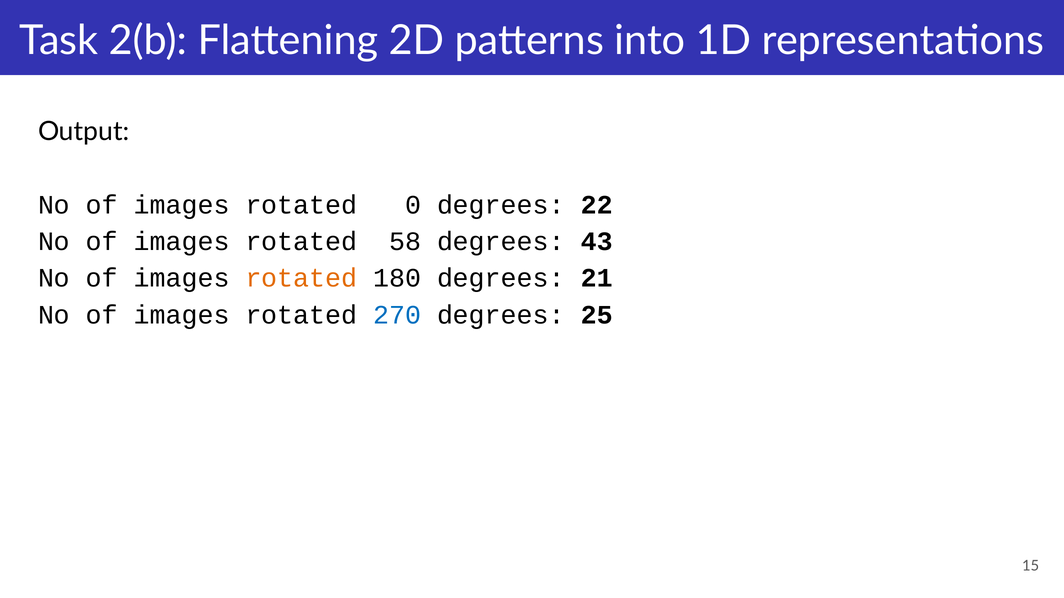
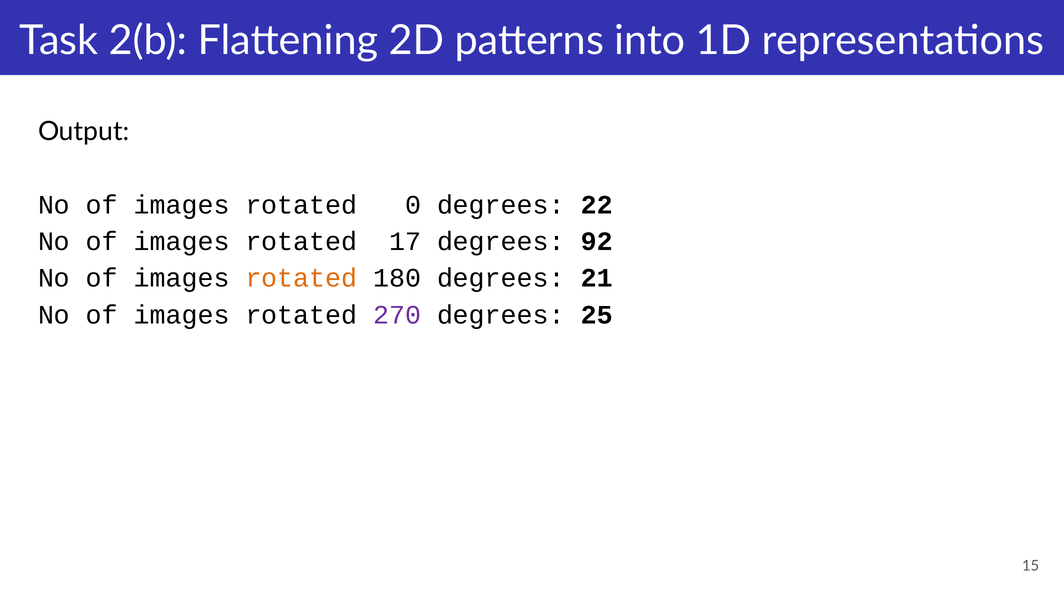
58: 58 -> 17
43: 43 -> 92
270 colour: blue -> purple
